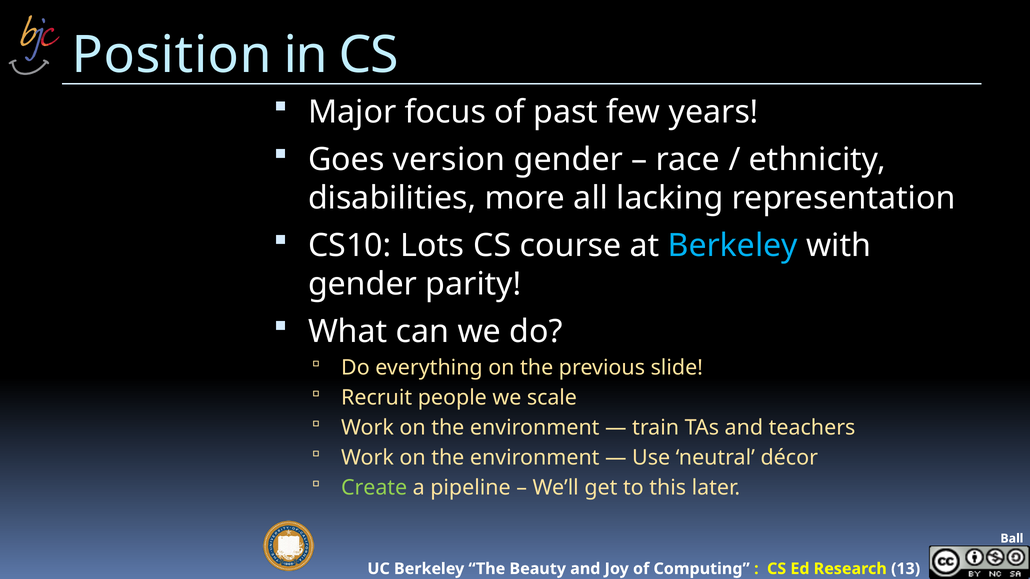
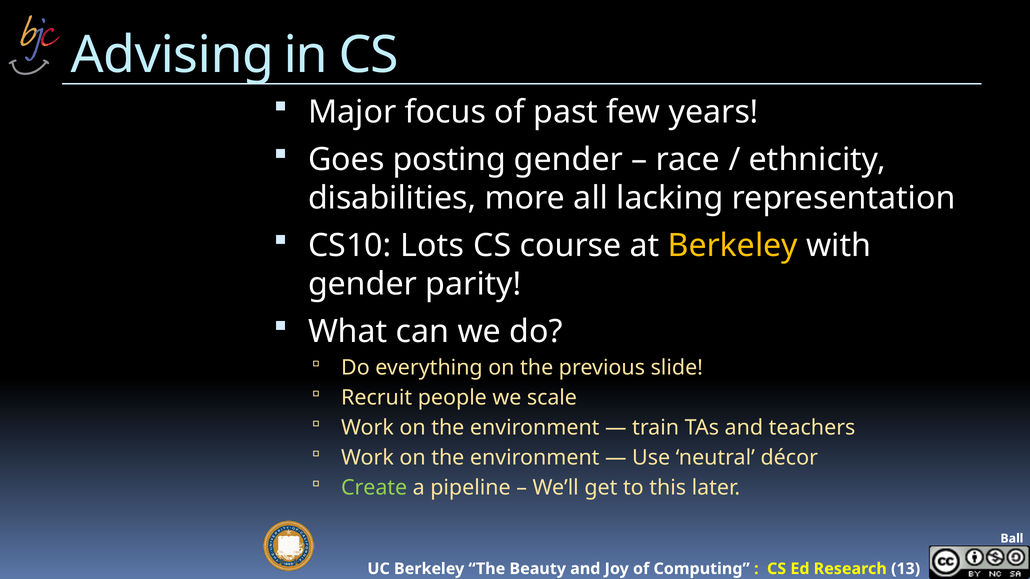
Position: Position -> Advising
version: version -> posting
Berkeley at (733, 246) colour: light blue -> yellow
